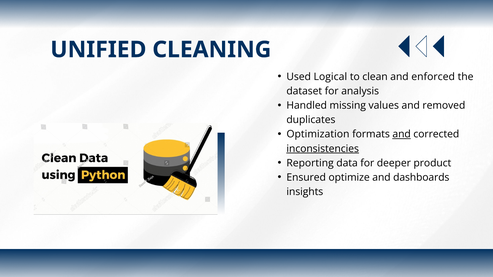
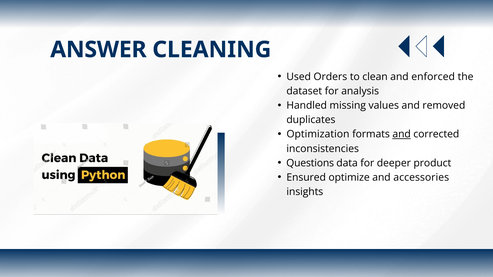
UNIFIED: UNIFIED -> ANSWER
Logical: Logical -> Orders
inconsistencies underline: present -> none
Reporting: Reporting -> Questions
dashboards: dashboards -> accessories
